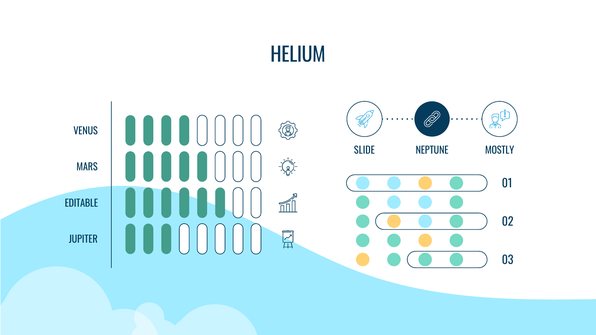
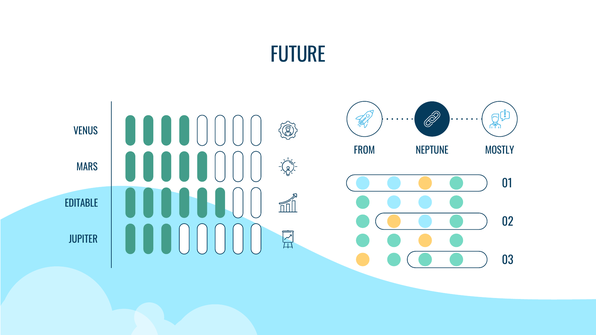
HELIUM: HELIUM -> FUTURE
SLIDE: SLIDE -> FROM
